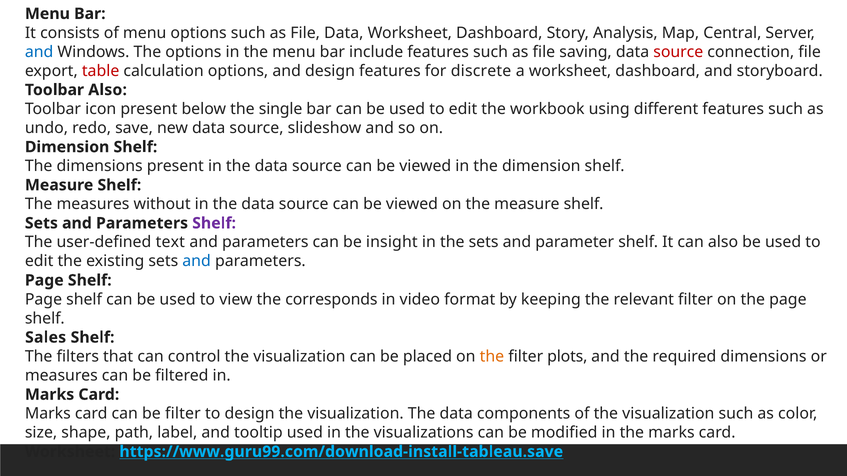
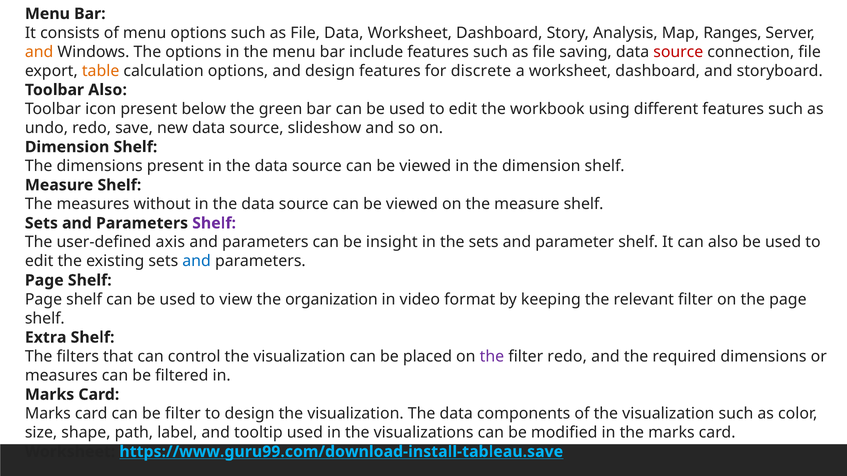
Central: Central -> Ranges
and at (39, 52) colour: blue -> orange
table colour: red -> orange
single: single -> green
text: text -> axis
corresponds: corresponds -> organization
Sales: Sales -> Extra
the at (492, 357) colour: orange -> purple
filter plots: plots -> redo
